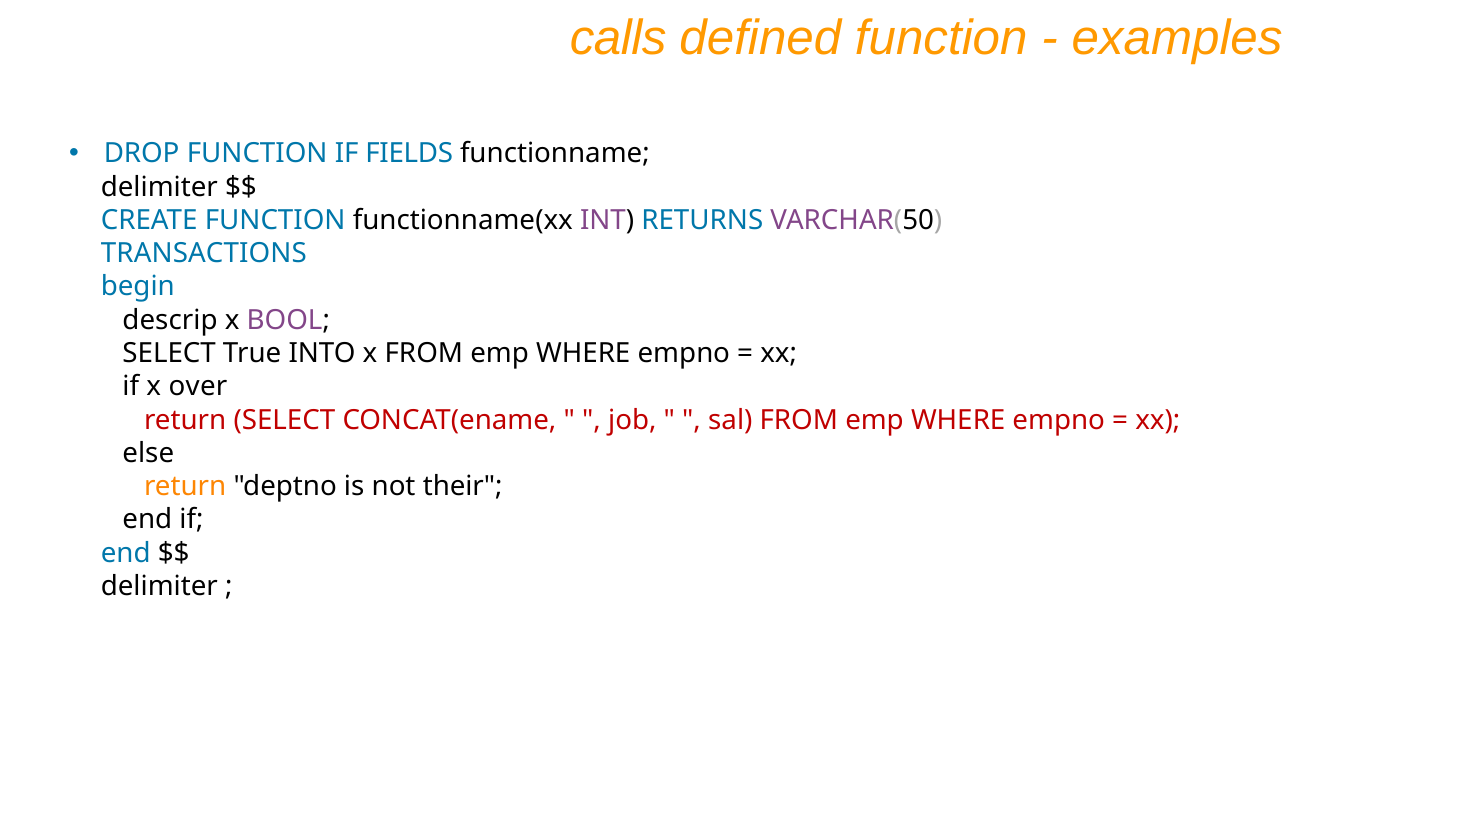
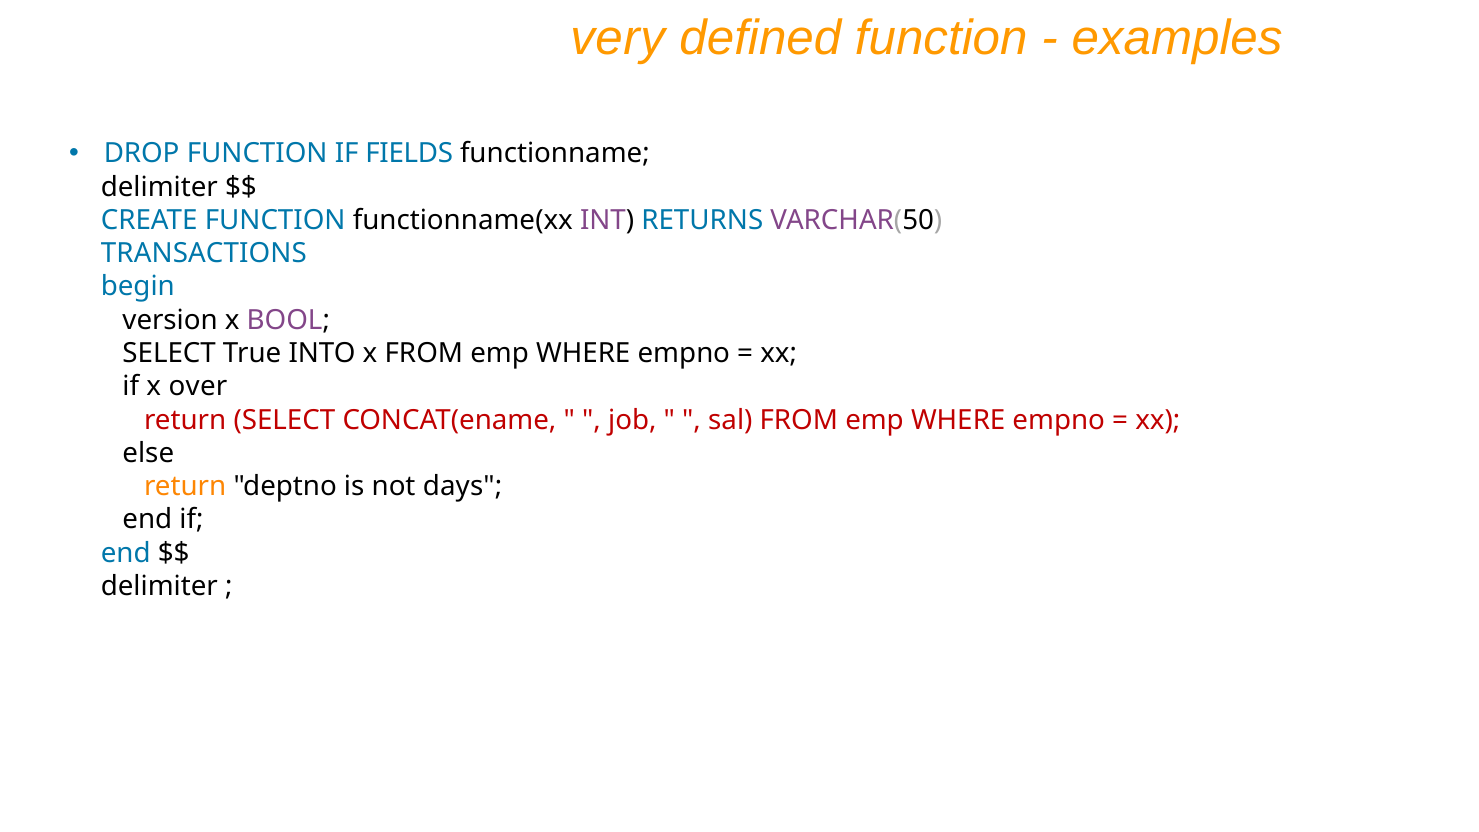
calls: calls -> very
descrip: descrip -> version
their: their -> days
